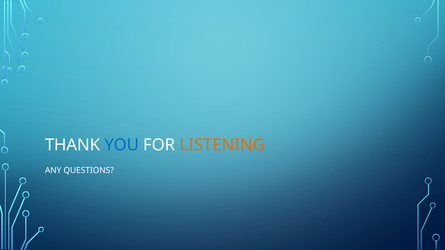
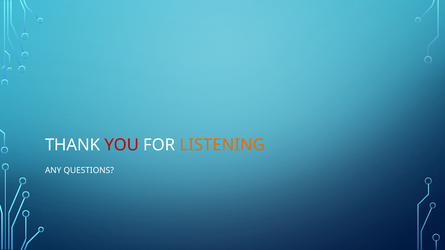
YOU colour: blue -> red
